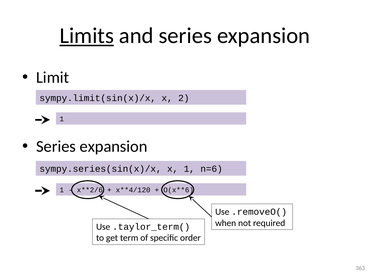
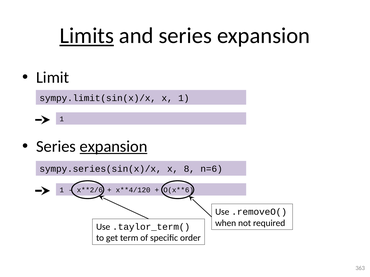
x 2: 2 -> 1
expansion at (114, 147) underline: none -> present
x 1: 1 -> 8
